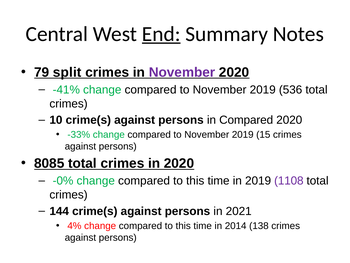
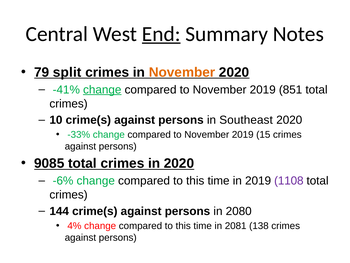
November at (182, 72) colour: purple -> orange
change at (102, 89) underline: none -> present
536: 536 -> 851
in Compared: Compared -> Southeast
8085: 8085 -> 9085
-0%: -0% -> -6%
2021: 2021 -> 2080
2014: 2014 -> 2081
